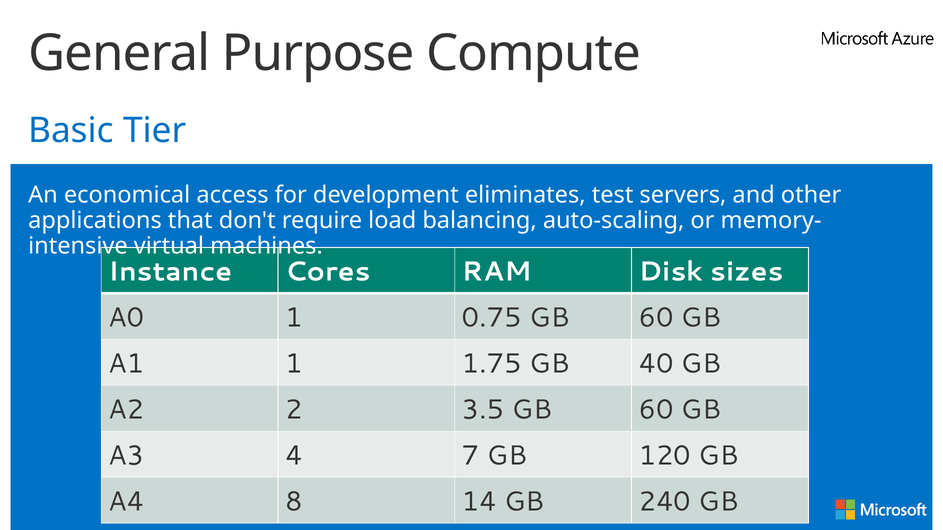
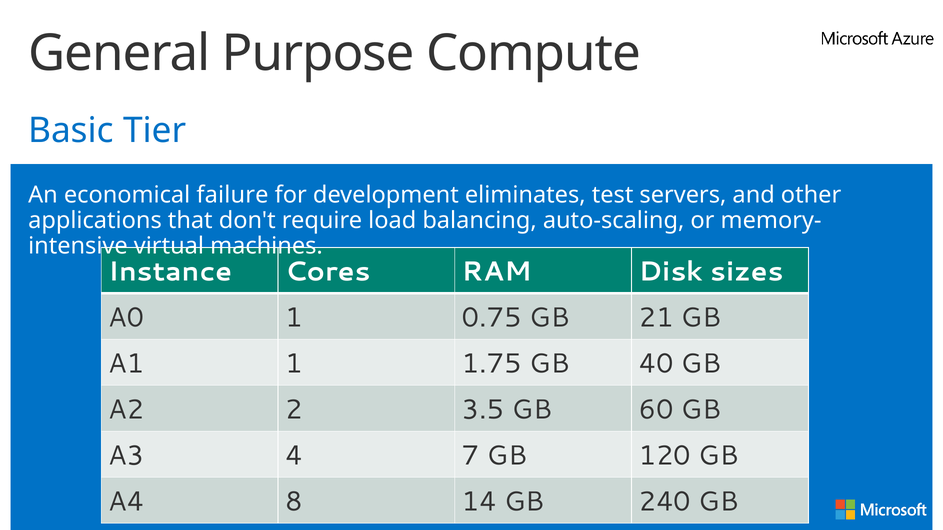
access: access -> failure
0.75 GB 60: 60 -> 21
